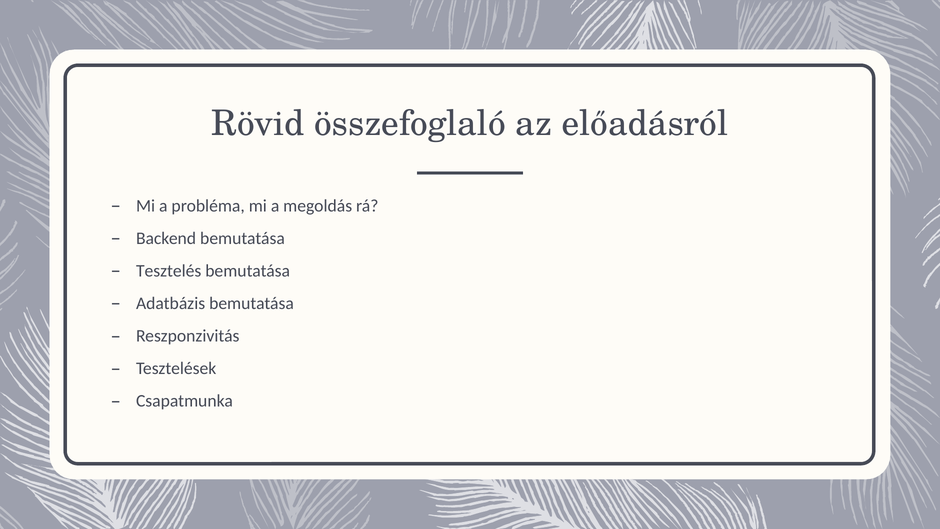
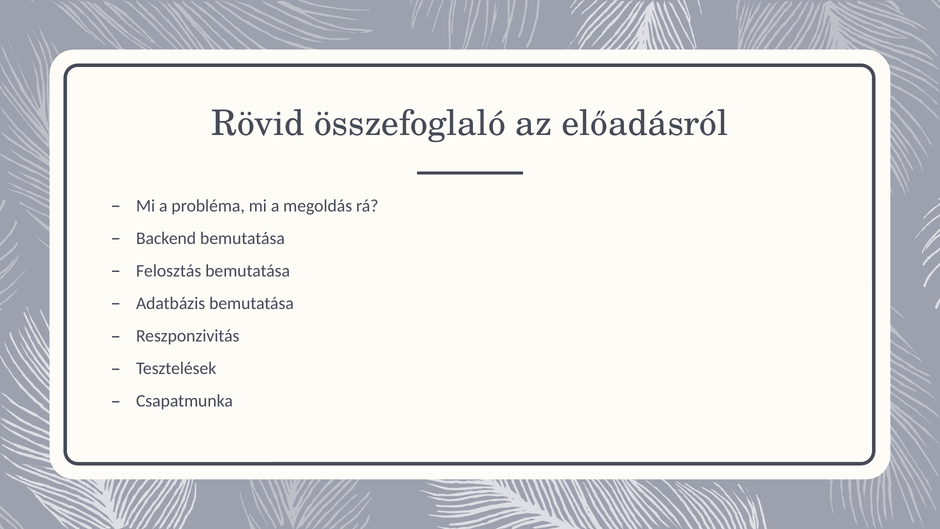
Tesztelés: Tesztelés -> Felosztás
